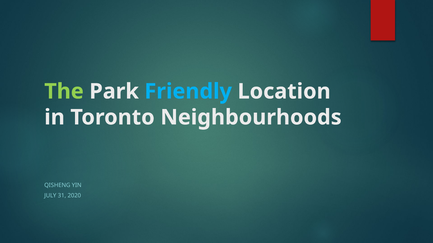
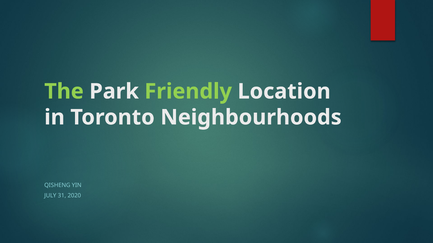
Friendly colour: light blue -> light green
